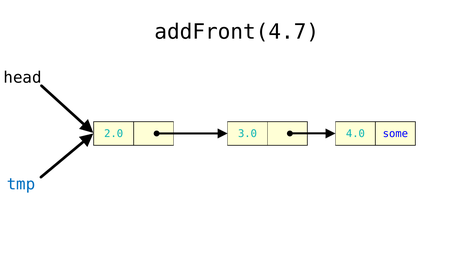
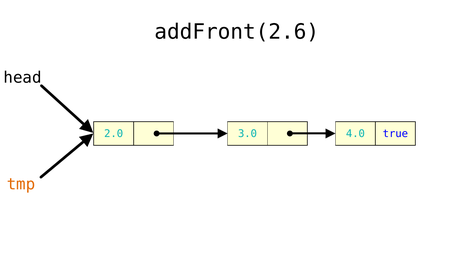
addFront(4.7: addFront(4.7 -> addFront(2.6
some: some -> true
tmp colour: blue -> orange
